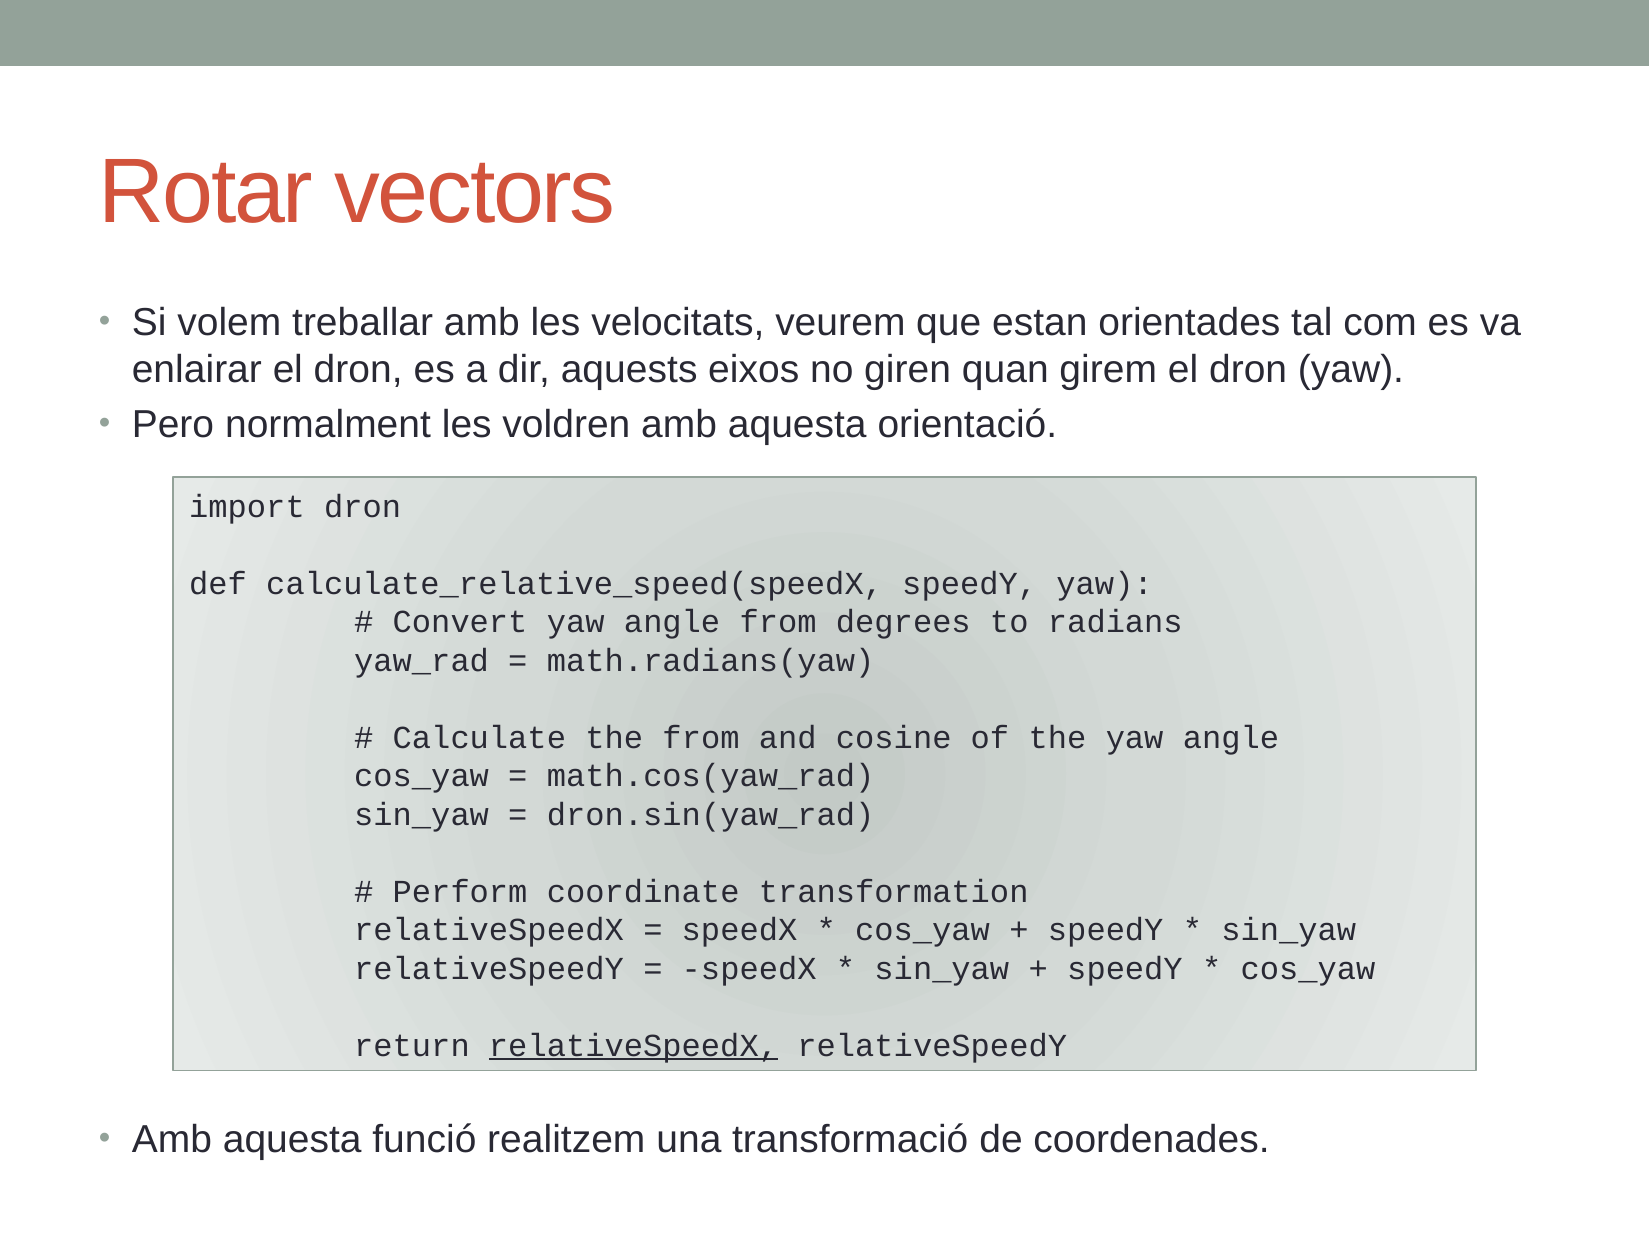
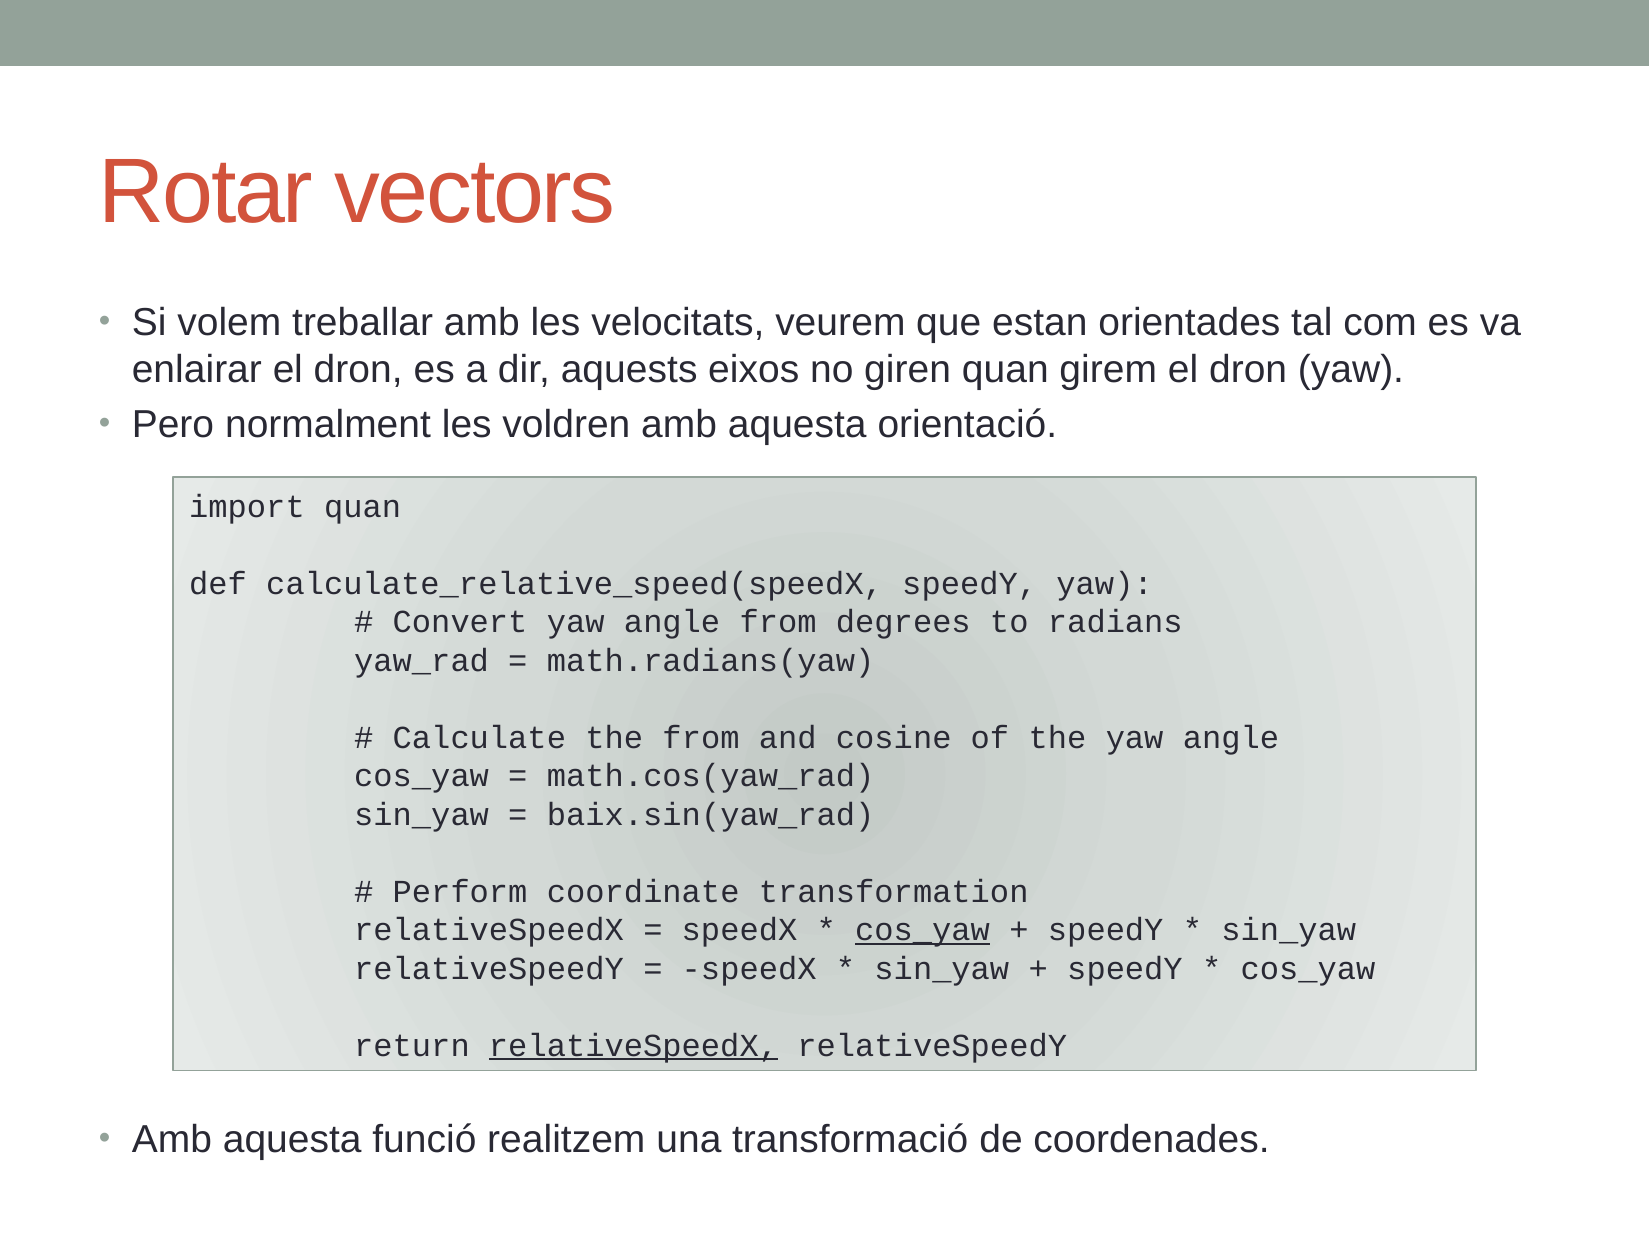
import dron: dron -> quan
dron.sin(yaw_rad: dron.sin(yaw_rad -> baix.sin(yaw_rad
cos_yaw at (923, 930) underline: none -> present
